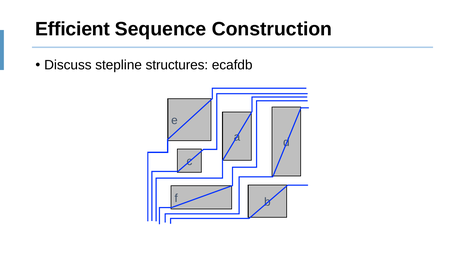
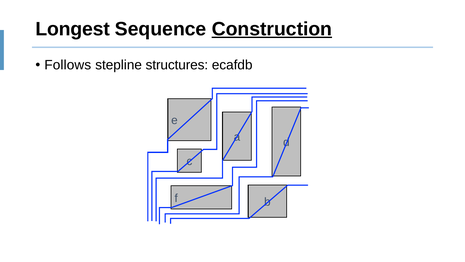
Efficient: Efficient -> Longest
Construction underline: none -> present
Discuss: Discuss -> Follows
